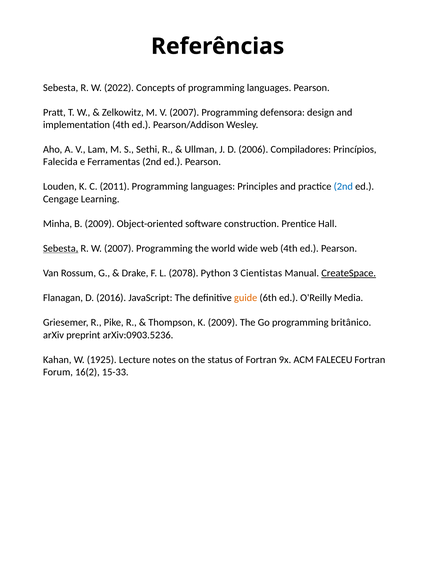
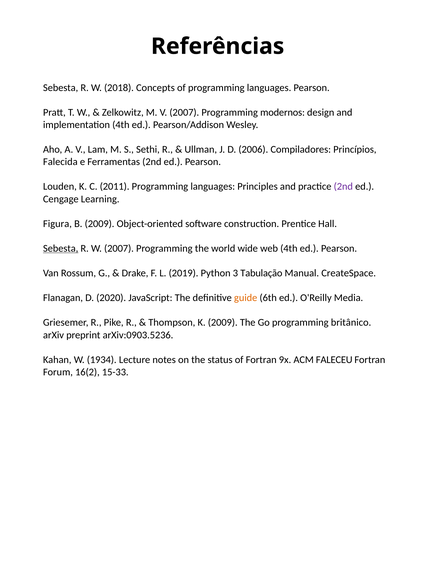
2022: 2022 -> 2018
defensora: defensora -> modernos
2nd at (343, 187) colour: blue -> purple
Minha: Minha -> Figura
2078: 2078 -> 2019
Cientistas: Cientistas -> Tabulação
CreateSpace underline: present -> none
2016: 2016 -> 2020
1925: 1925 -> 1934
